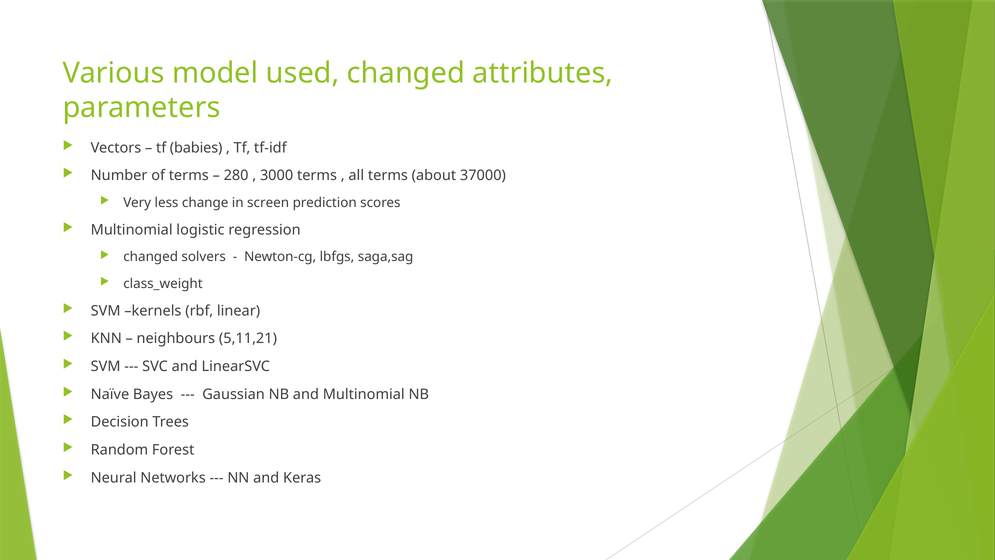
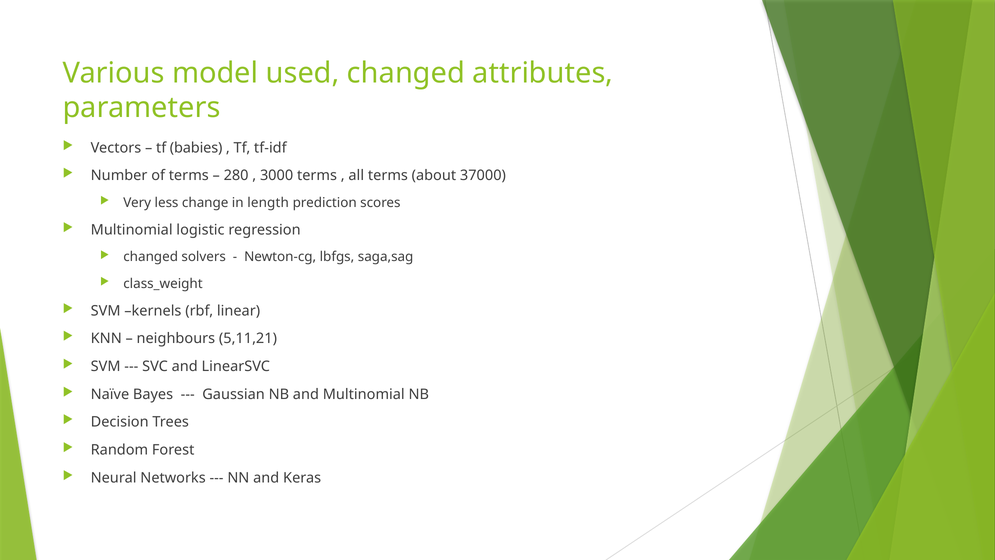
screen: screen -> length
